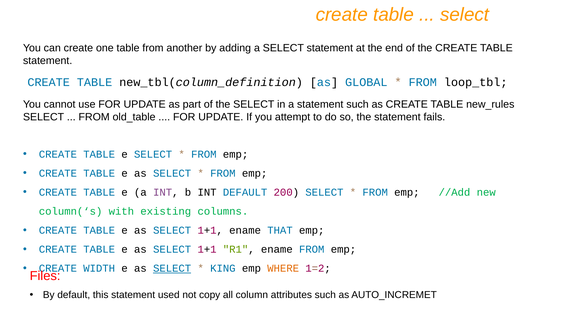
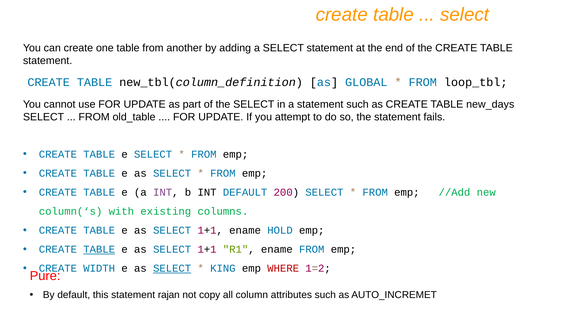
new_rules: new_rules -> new_days
THAT: THAT -> HOLD
TABLE at (99, 250) underline: none -> present
WHERE colour: orange -> red
Files: Files -> Pure
used: used -> rajan
